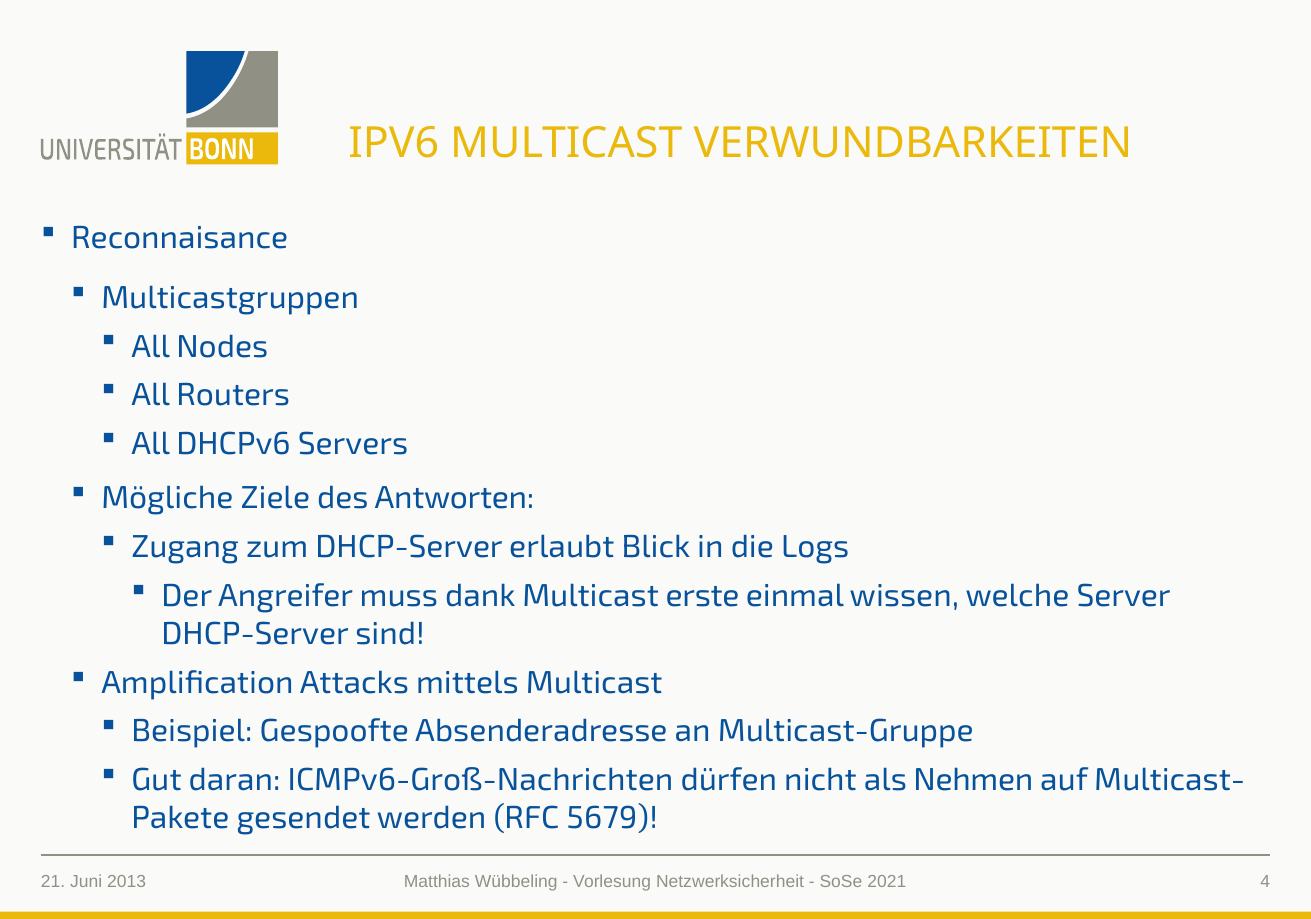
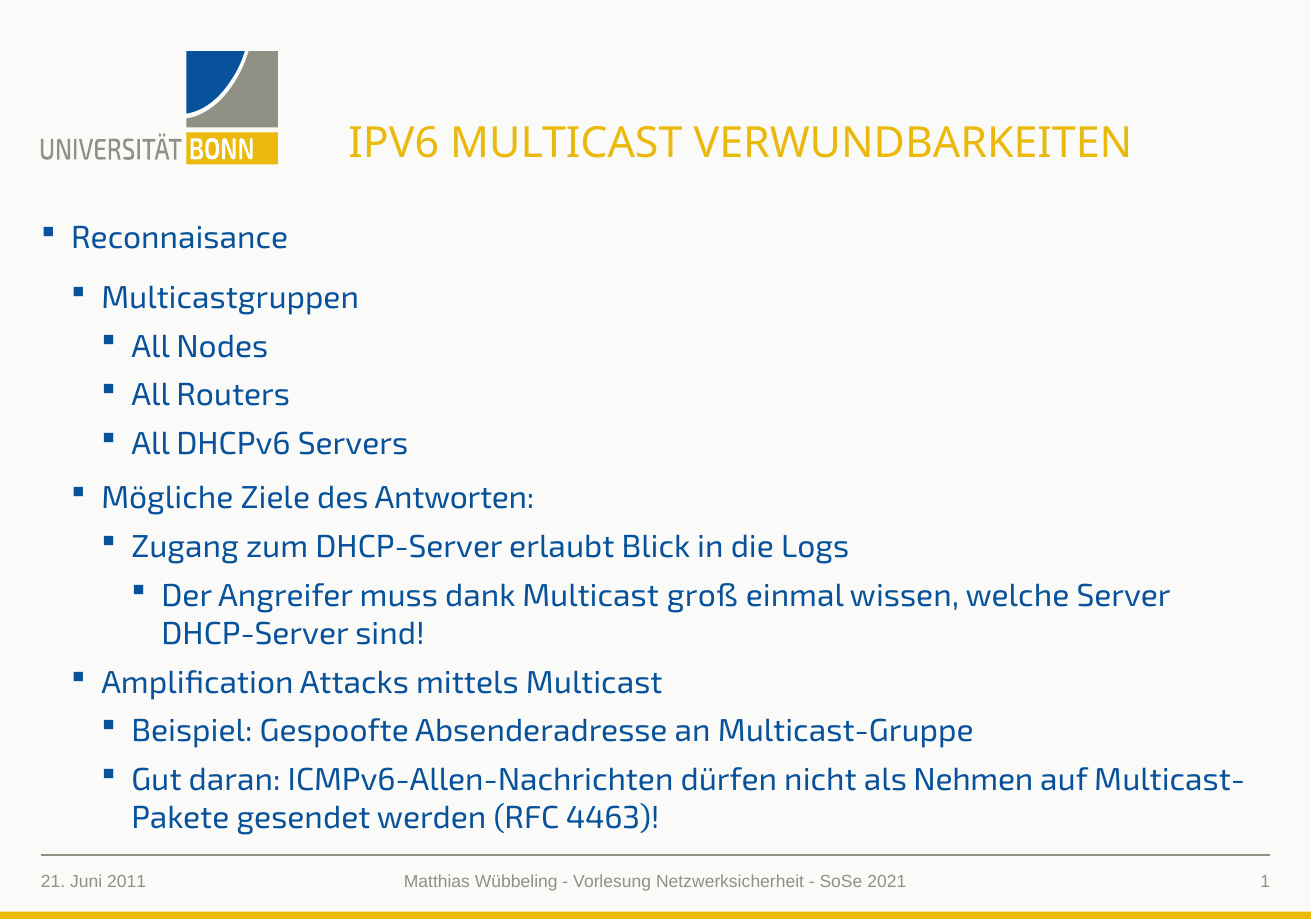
erste: erste -> groß
ICMPv6-Groß-Nachrichten: ICMPv6-Groß-Nachrichten -> ICMPv6-Allen-Nachrichten
5679: 5679 -> 4463
2013: 2013 -> 2011
4: 4 -> 1
